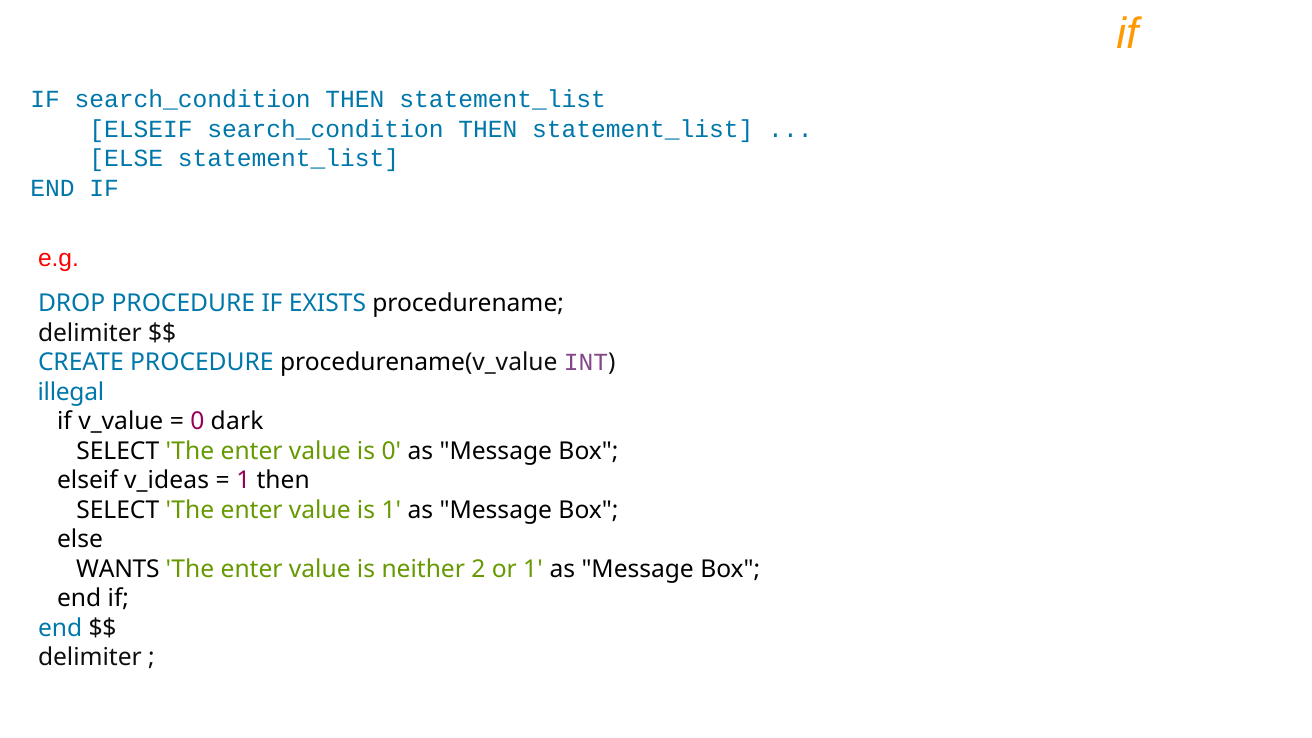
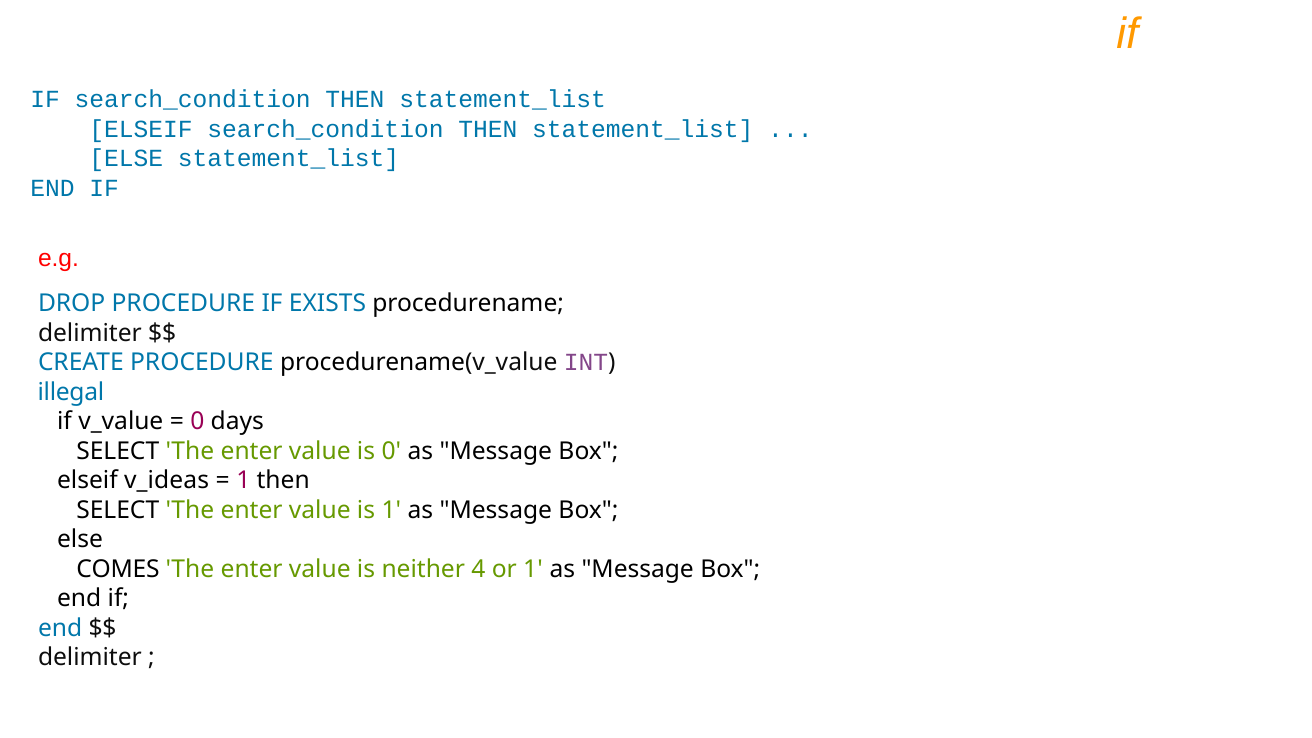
dark: dark -> days
WANTS: WANTS -> COMES
2: 2 -> 4
